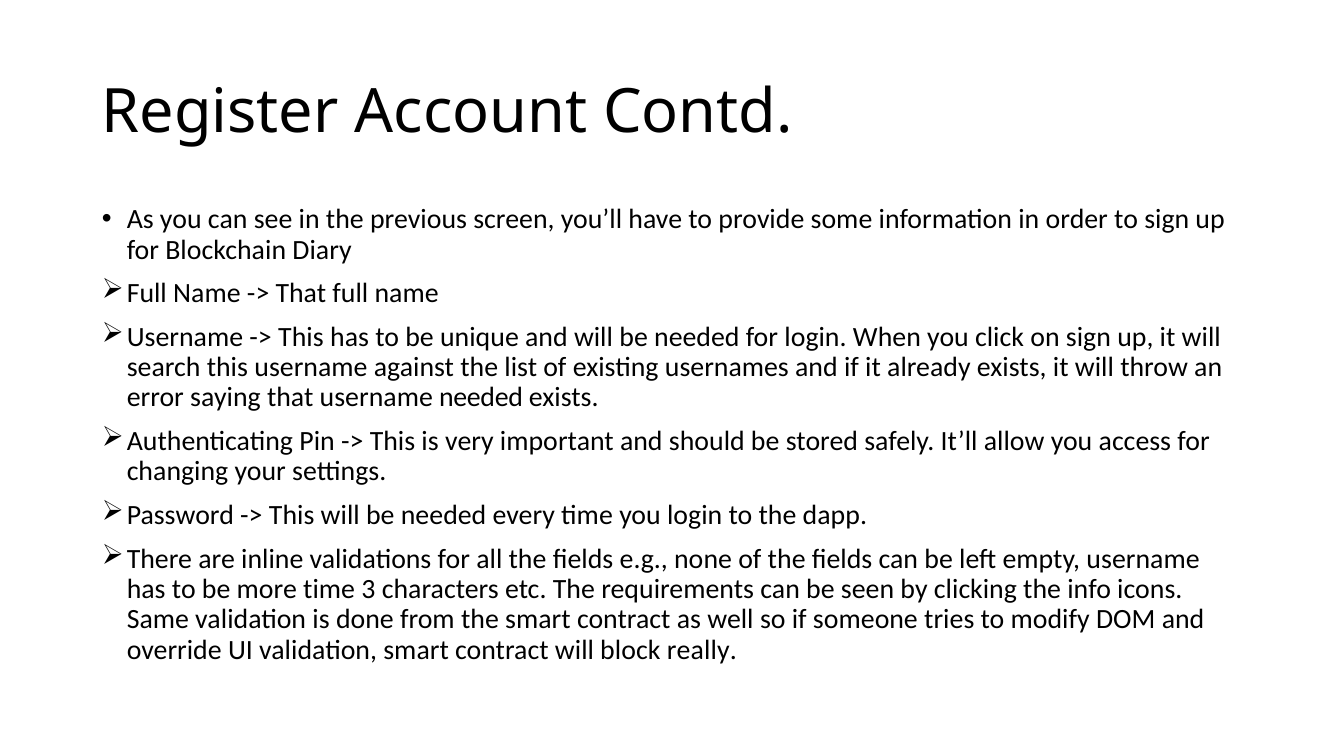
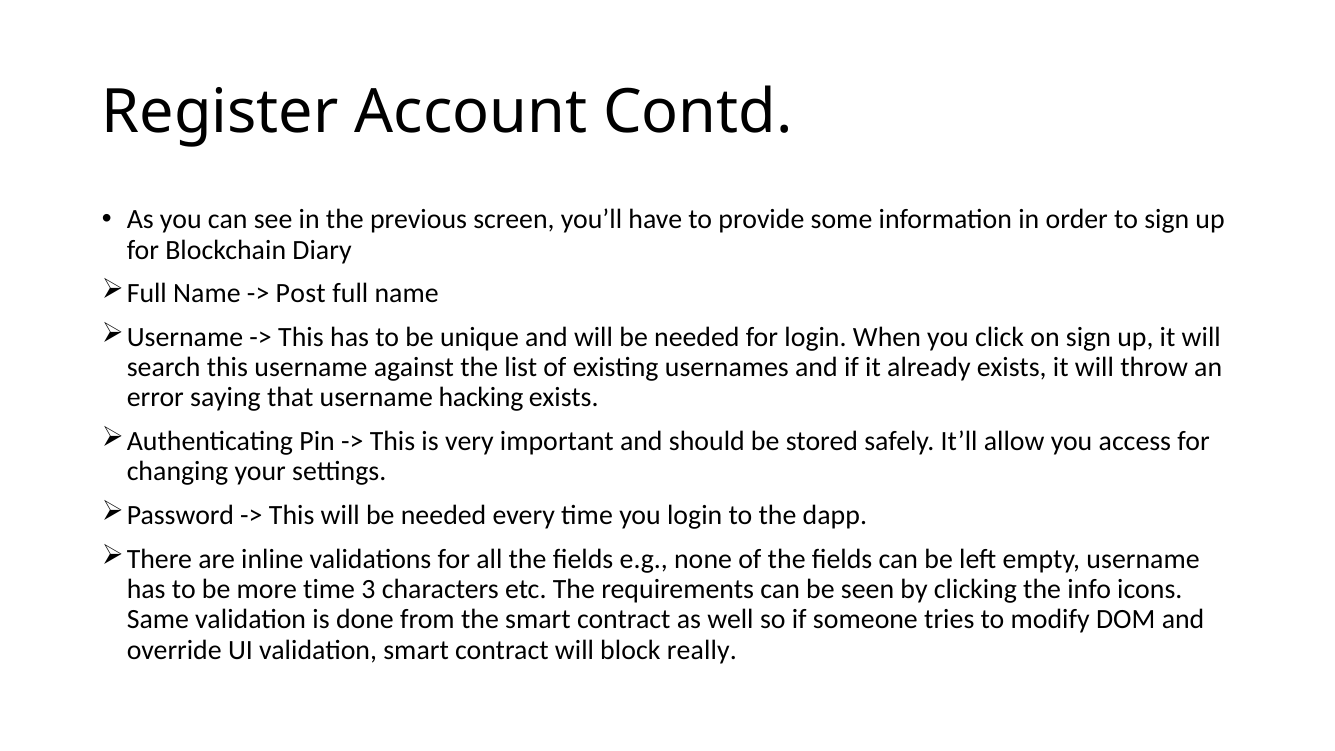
That at (301, 294): That -> Post
username needed: needed -> hacking
